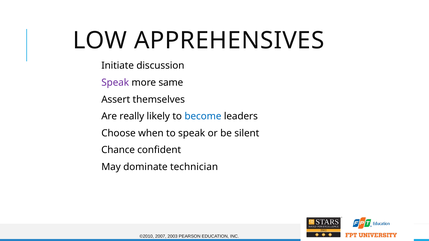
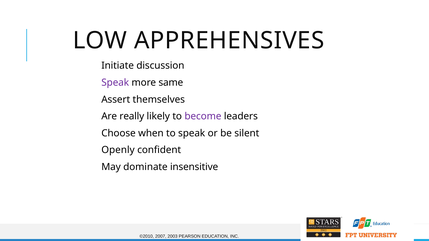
become colour: blue -> purple
Chance: Chance -> Openly
technician: technician -> insensitive
